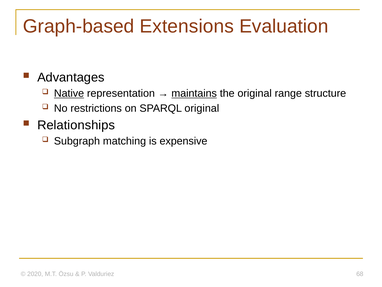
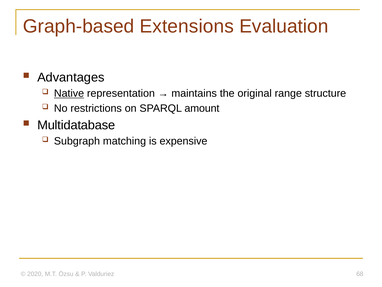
maintains underline: present -> none
SPARQL original: original -> amount
Relationships: Relationships -> Multidatabase
